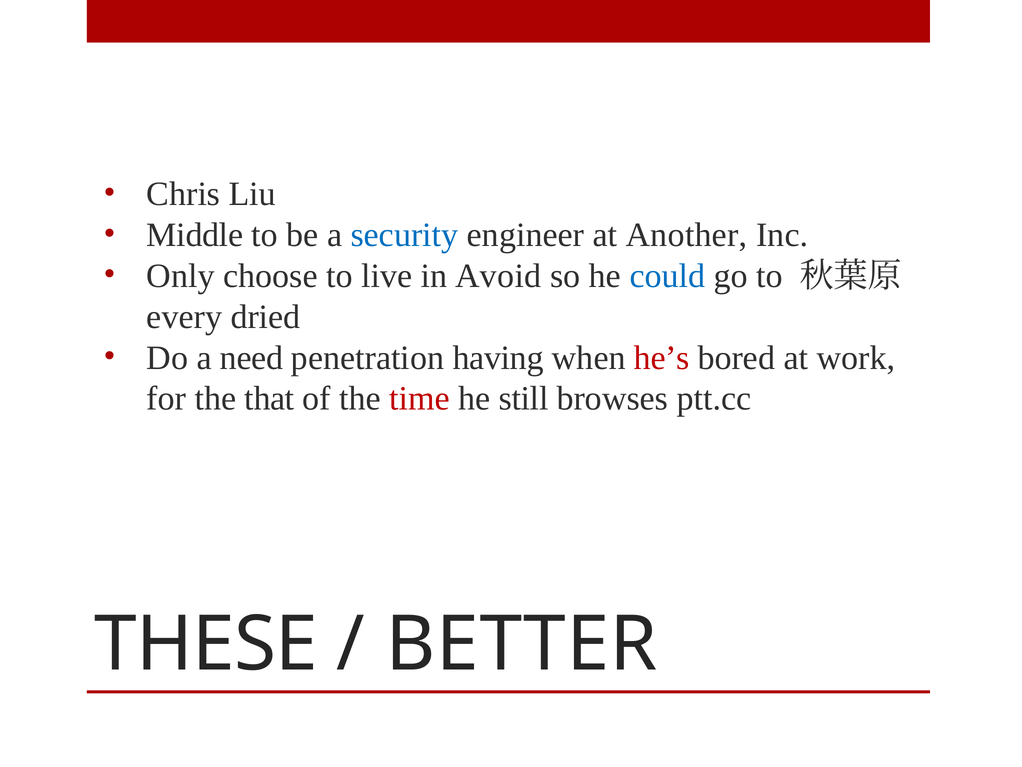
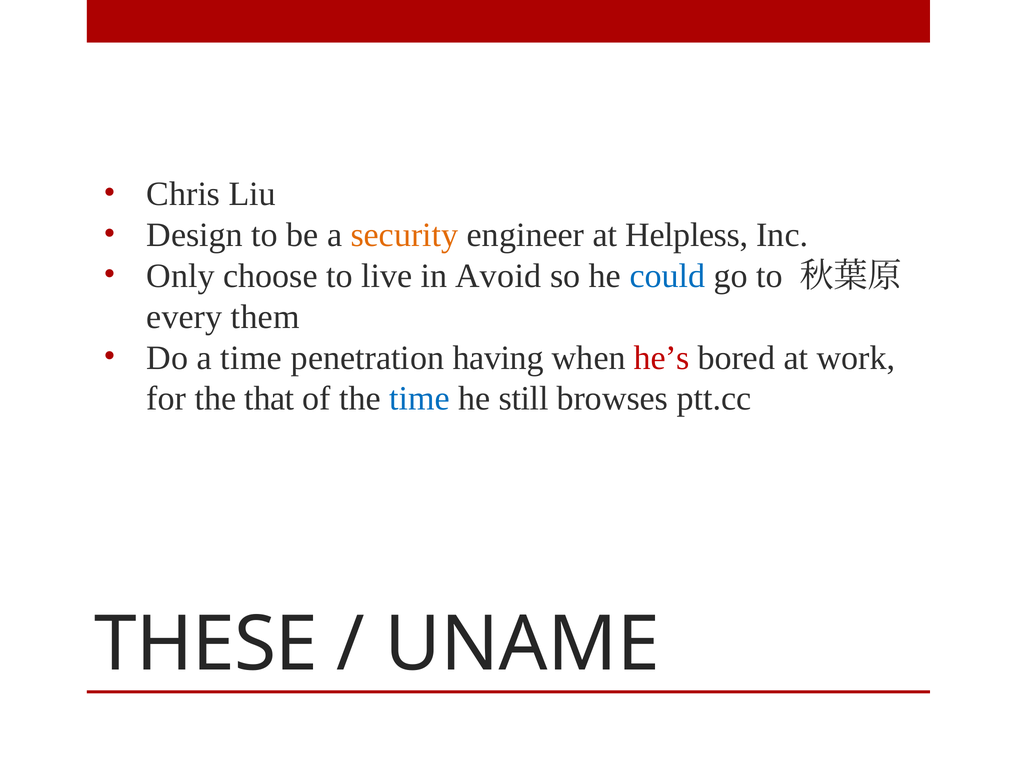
Middle: Middle -> Design
security colour: blue -> orange
Another: Another -> Helpless
dried: dried -> them
a need: need -> time
time at (420, 398) colour: red -> blue
BETTER: BETTER -> UNAME
